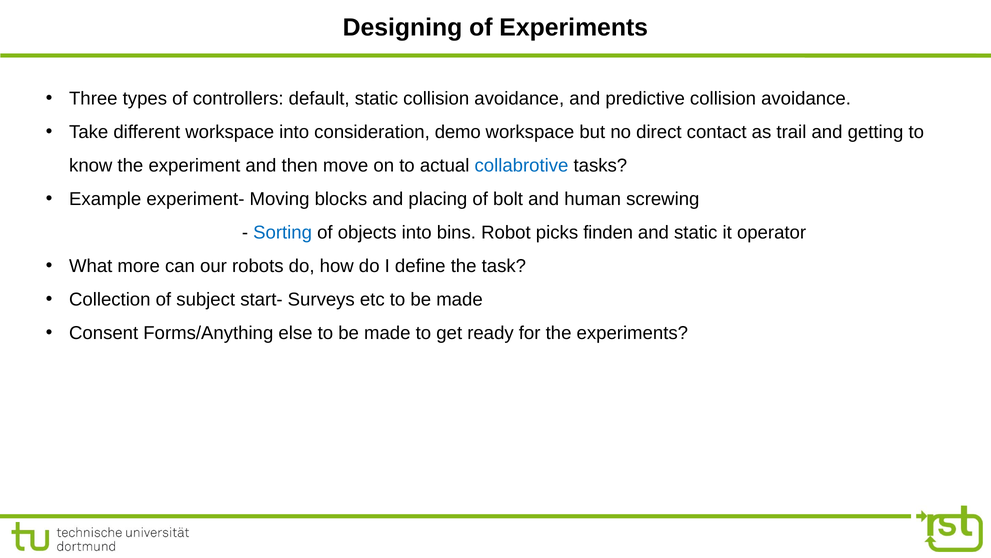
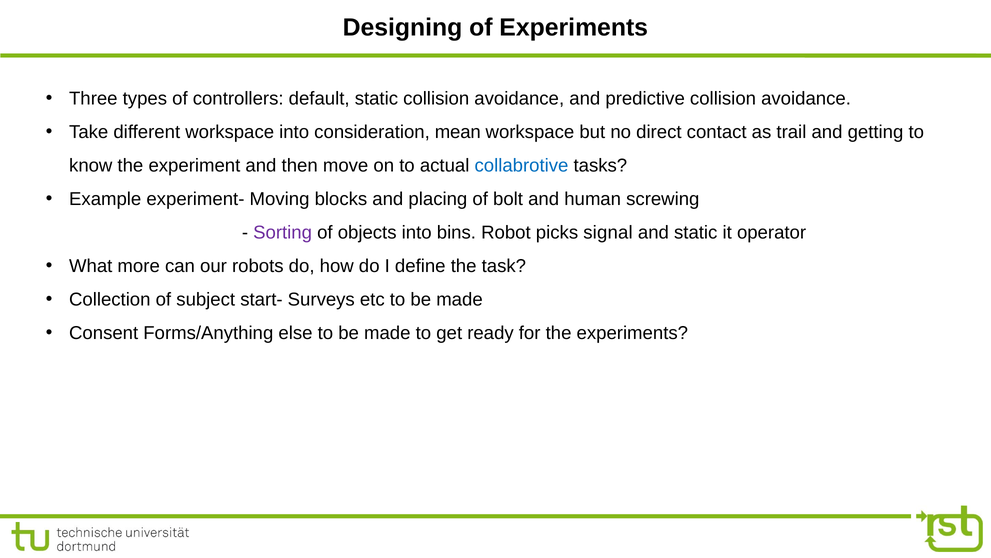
demo: demo -> mean
Sorting colour: blue -> purple
finden: finden -> signal
